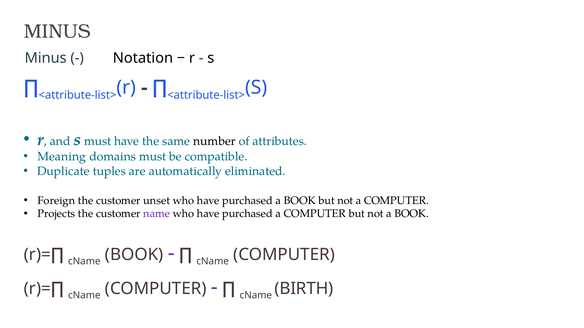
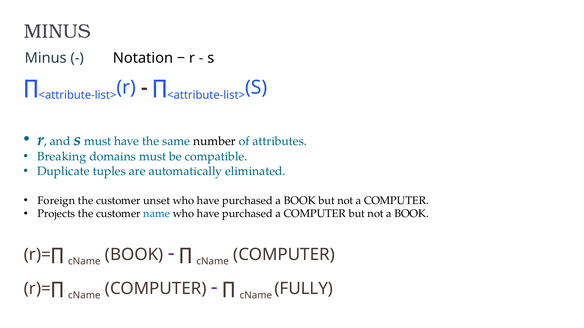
Meaning: Meaning -> Breaking
name colour: purple -> blue
BIRTH: BIRTH -> FULLY
